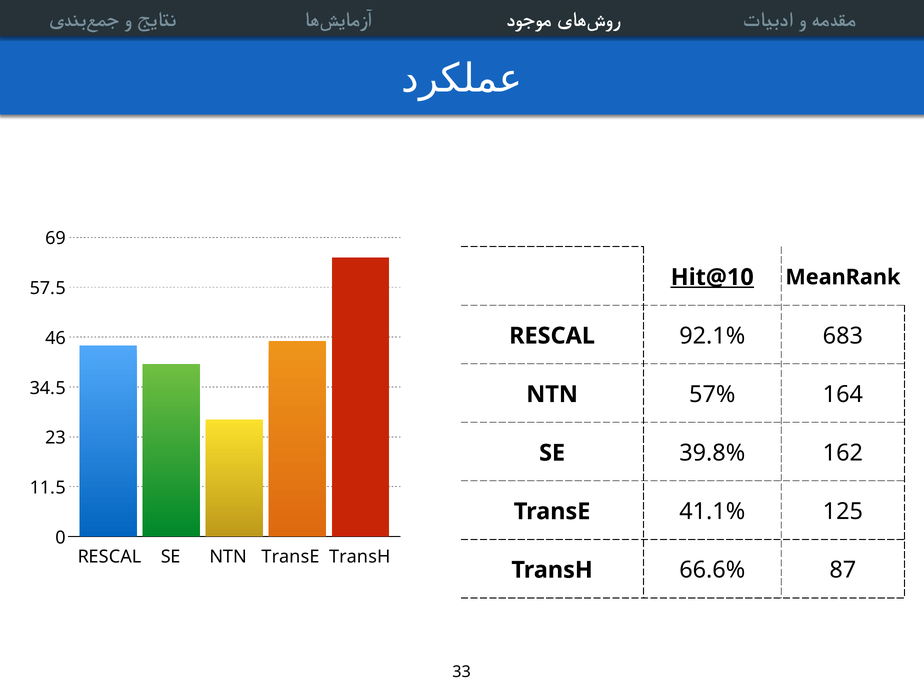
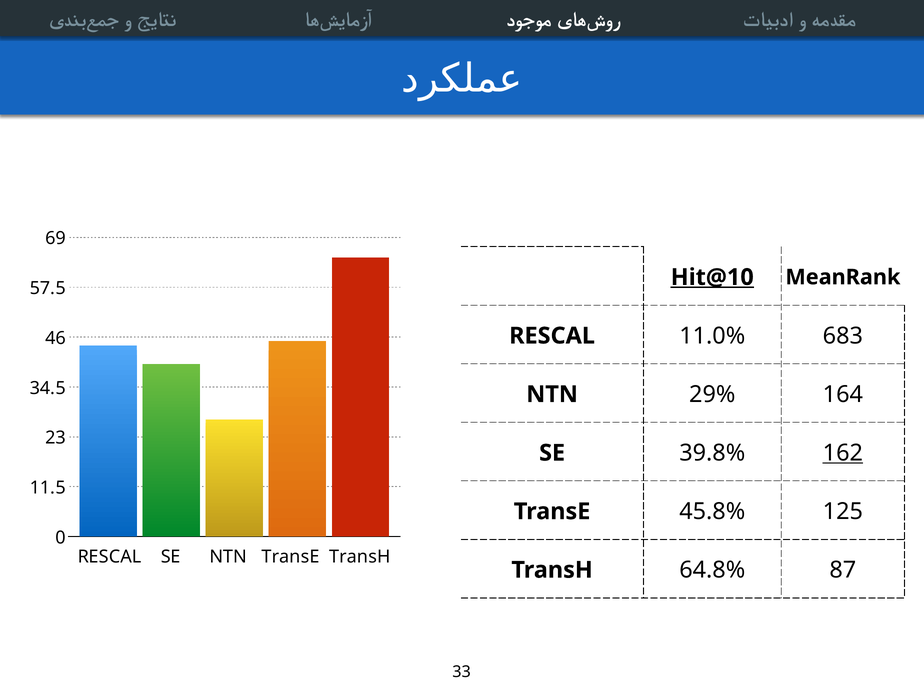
92.1%: 92.1% -> 11.0%
57%: 57% -> 29%
162 underline: none -> present
41.1%: 41.1% -> 45.8%
66.6%: 66.6% -> 64.8%
